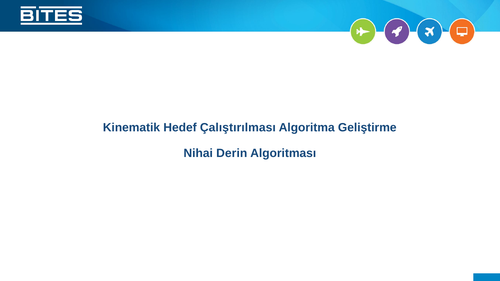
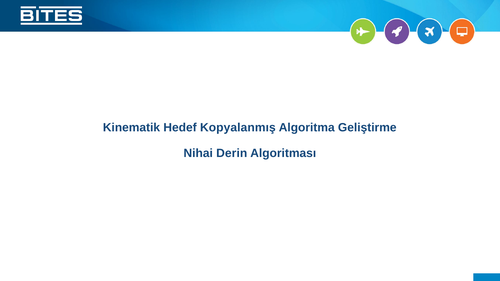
Çalıştırılması: Çalıştırılması -> Kopyalanmış
